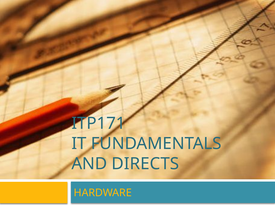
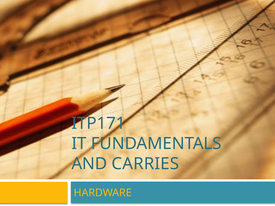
DIRECTS: DIRECTS -> CARRIES
